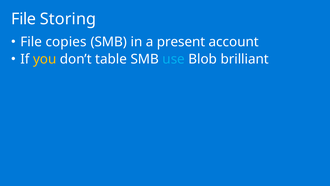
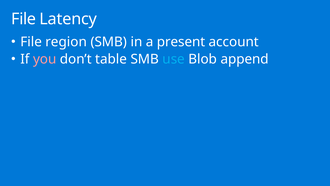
Storing: Storing -> Latency
copies: copies -> region
you colour: yellow -> pink
brilliant: brilliant -> append
